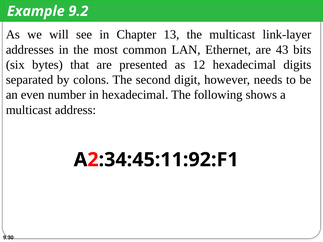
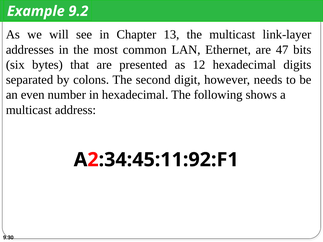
43: 43 -> 47
